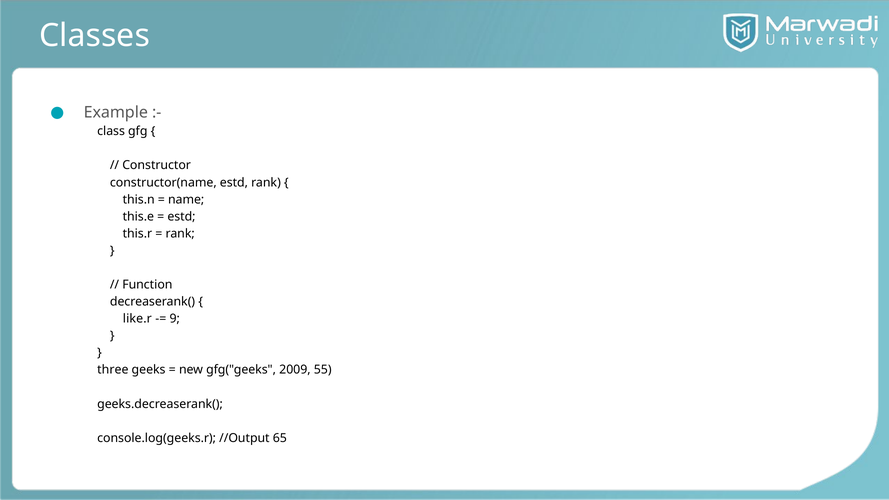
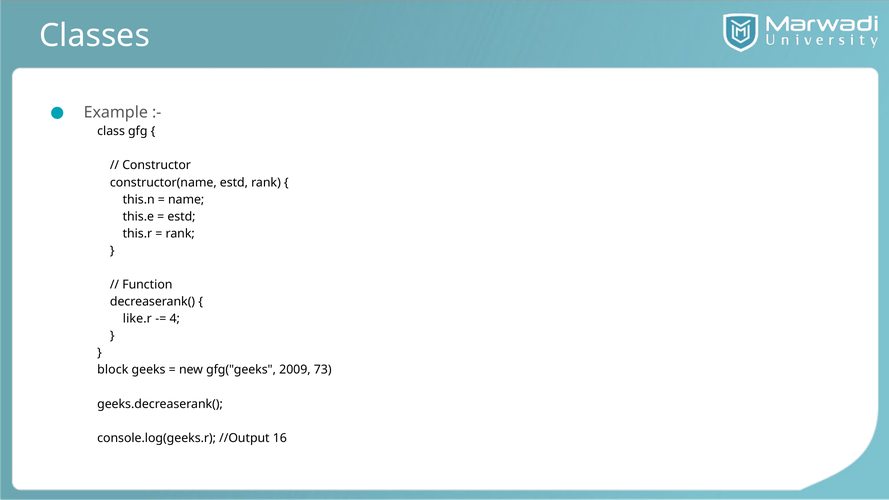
9: 9 -> 4
three: three -> block
55: 55 -> 73
65: 65 -> 16
